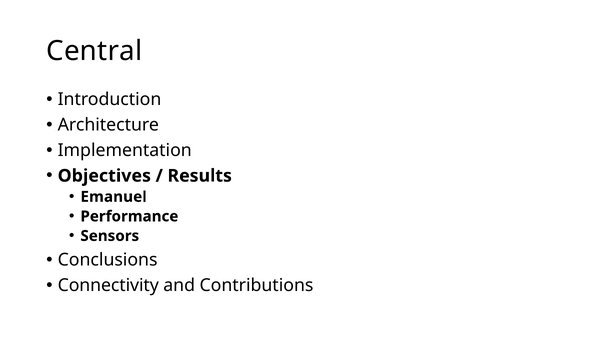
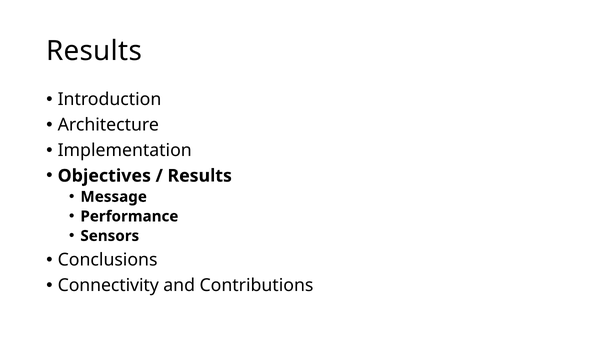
Central at (94, 51): Central -> Results
Emanuel: Emanuel -> Message
